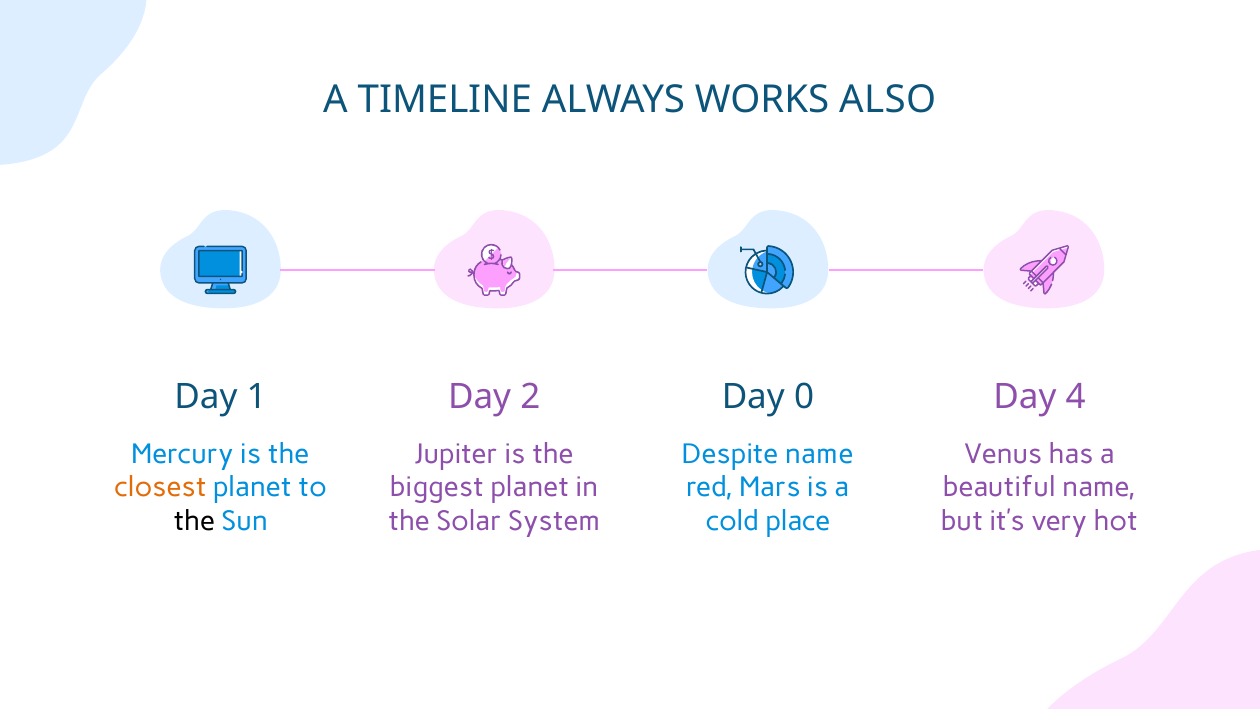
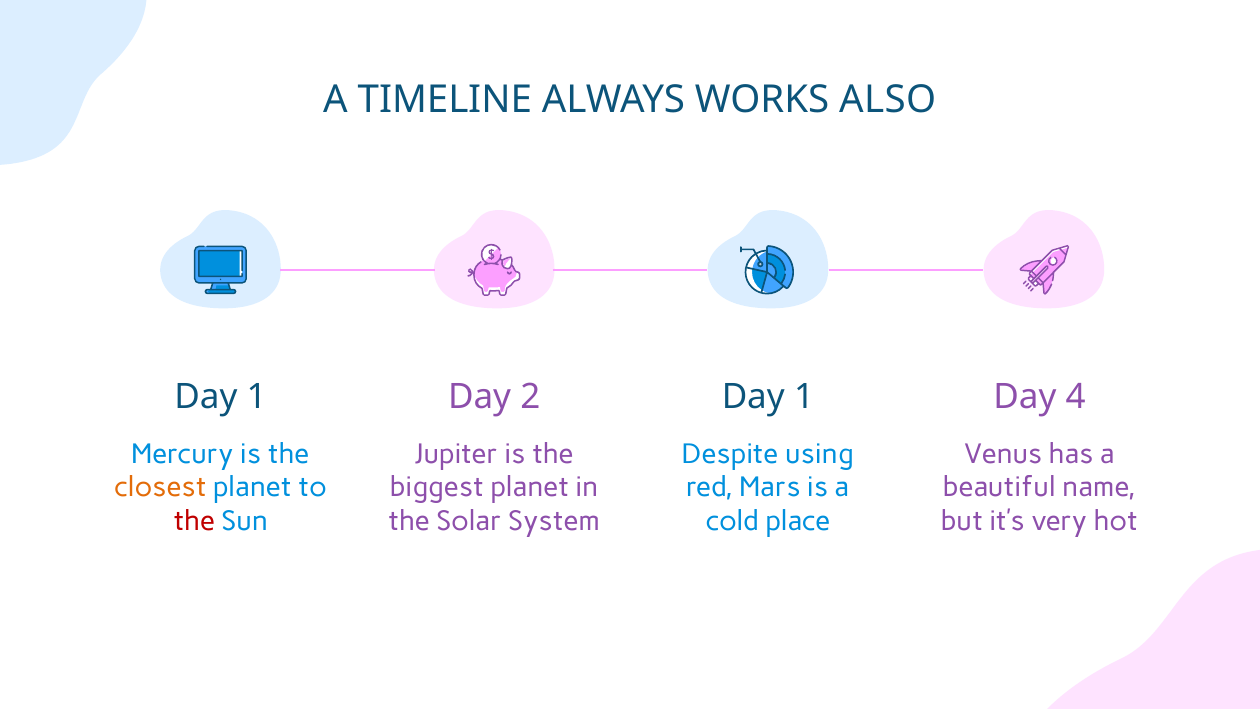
2 Day 0: 0 -> 1
Despite name: name -> using
the at (194, 521) colour: black -> red
